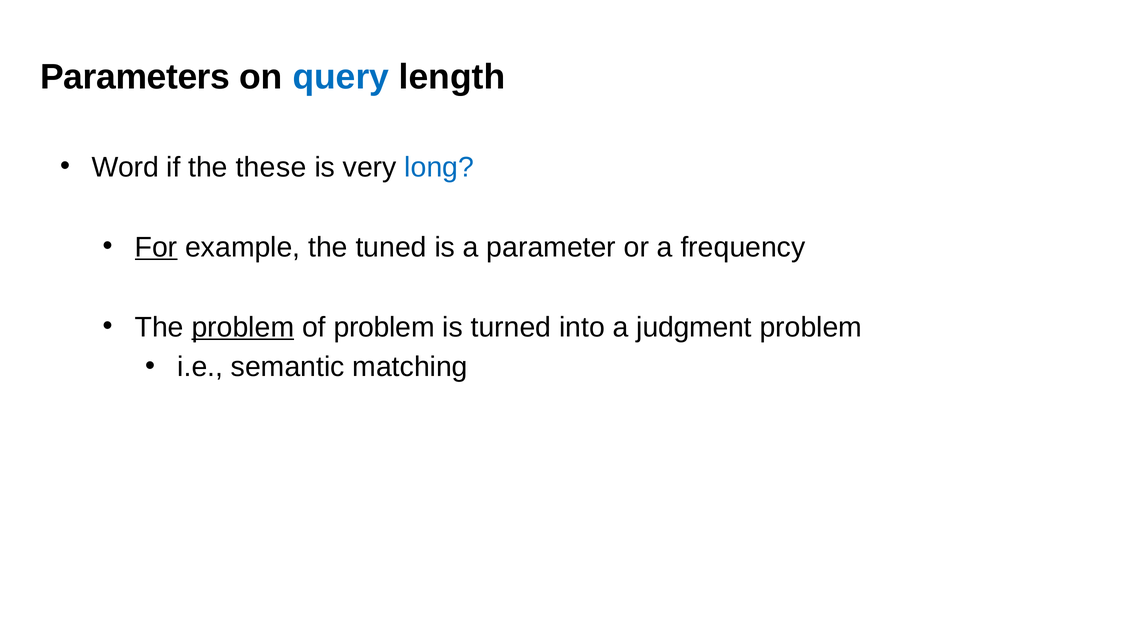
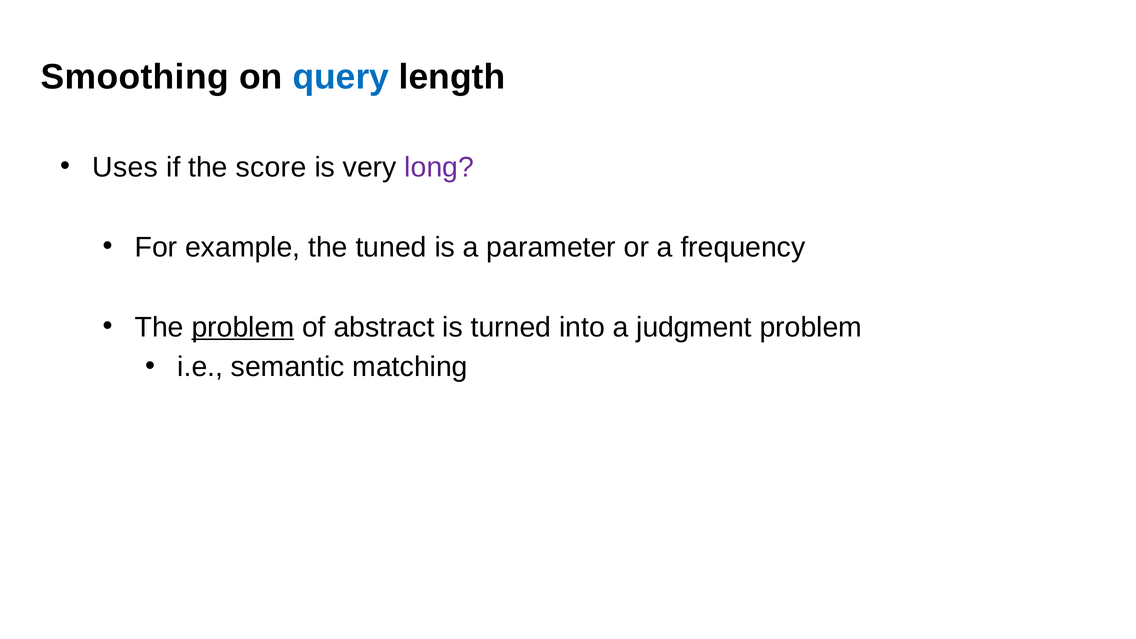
Parameters: Parameters -> Smoothing
Word: Word -> Uses
these: these -> score
long colour: blue -> purple
For underline: present -> none
of problem: problem -> abstract
